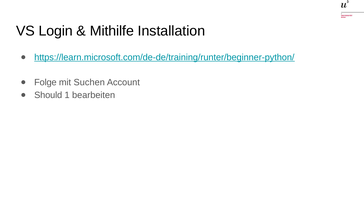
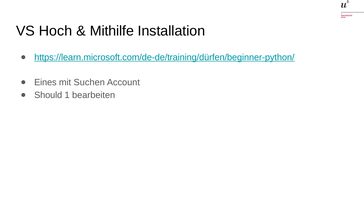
Login: Login -> Hoch
https://learn.microsoft.com/de-de/training/runter/beginner-python/: https://learn.microsoft.com/de-de/training/runter/beginner-python/ -> https://learn.microsoft.com/de-de/training/dürfen/beginner-python/
Folge: Folge -> Eines
